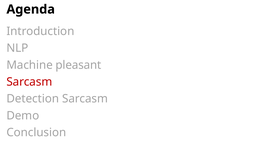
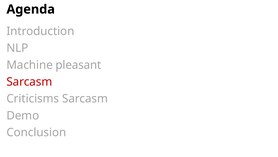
Detection: Detection -> Criticisms
